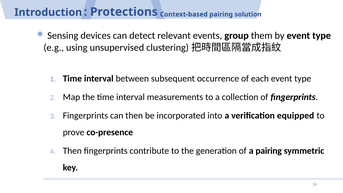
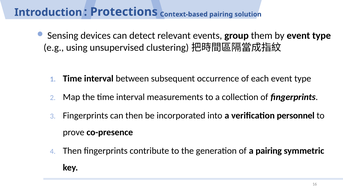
equipped: equipped -> personnel
